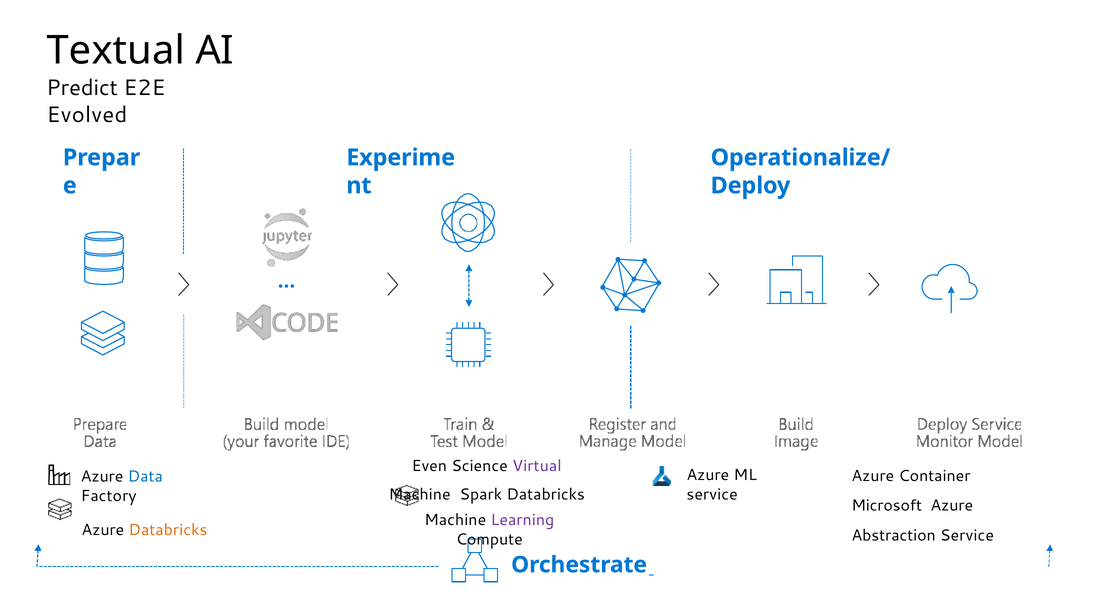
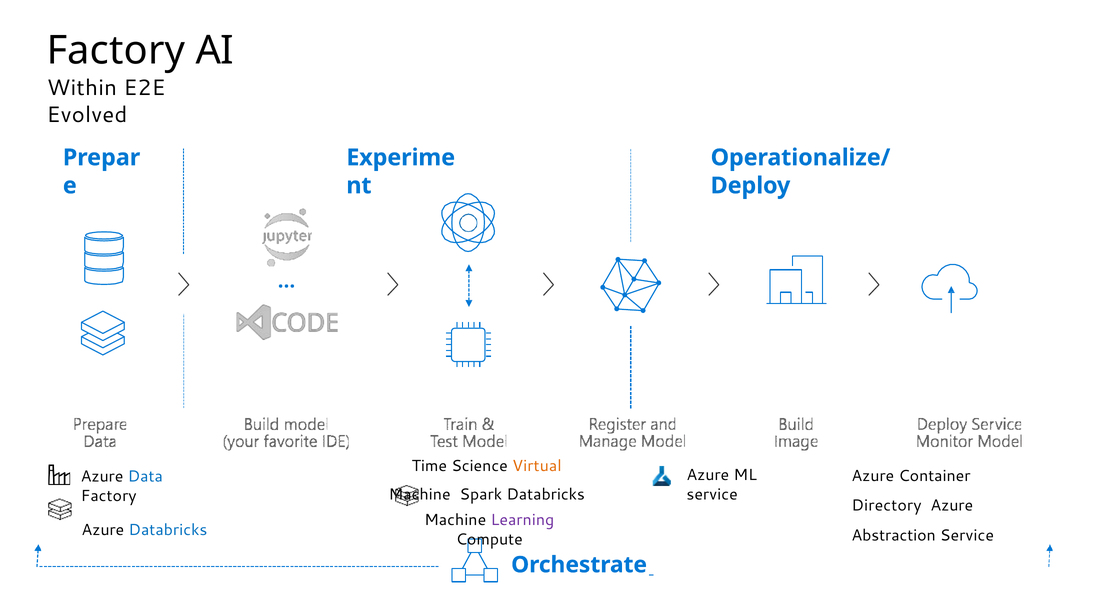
Textual at (116, 50): Textual -> Factory
Predict: Predict -> Within
Even: Even -> Time
Virtual colour: purple -> orange
Microsoft: Microsoft -> Directory
Databricks at (168, 531) colour: orange -> blue
